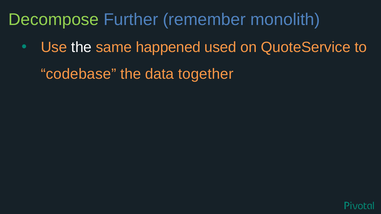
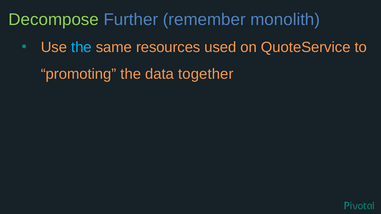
the at (81, 47) colour: white -> light blue
happened: happened -> resources
codebase: codebase -> promoting
